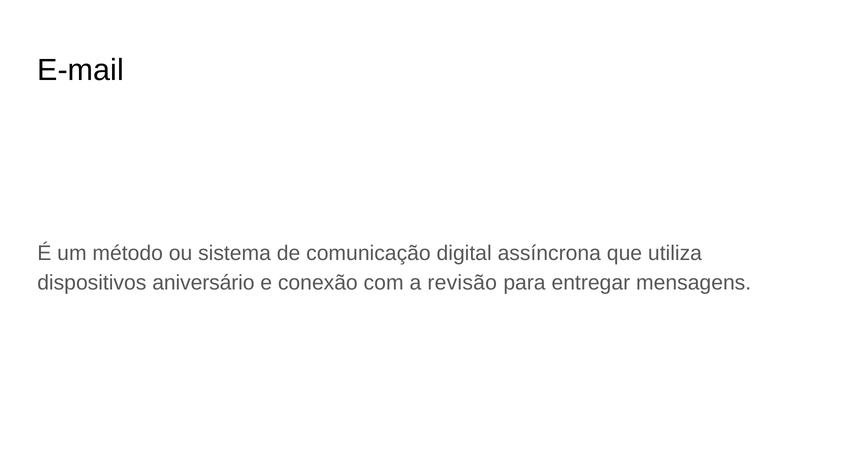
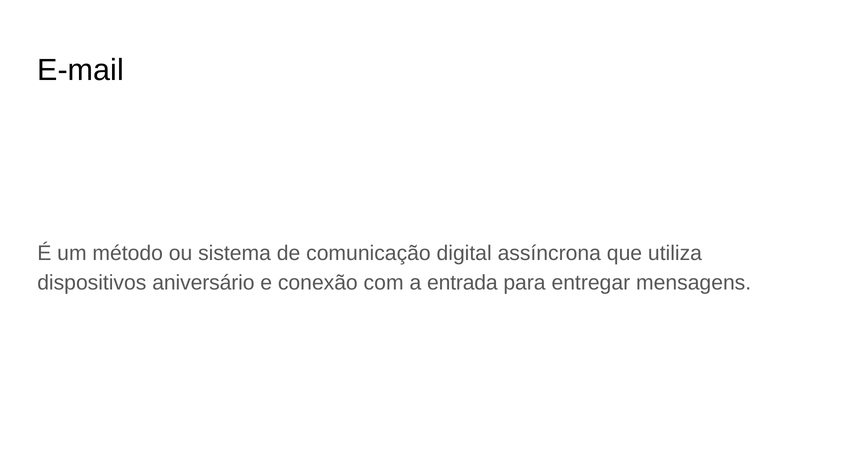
revisão: revisão -> entrada
